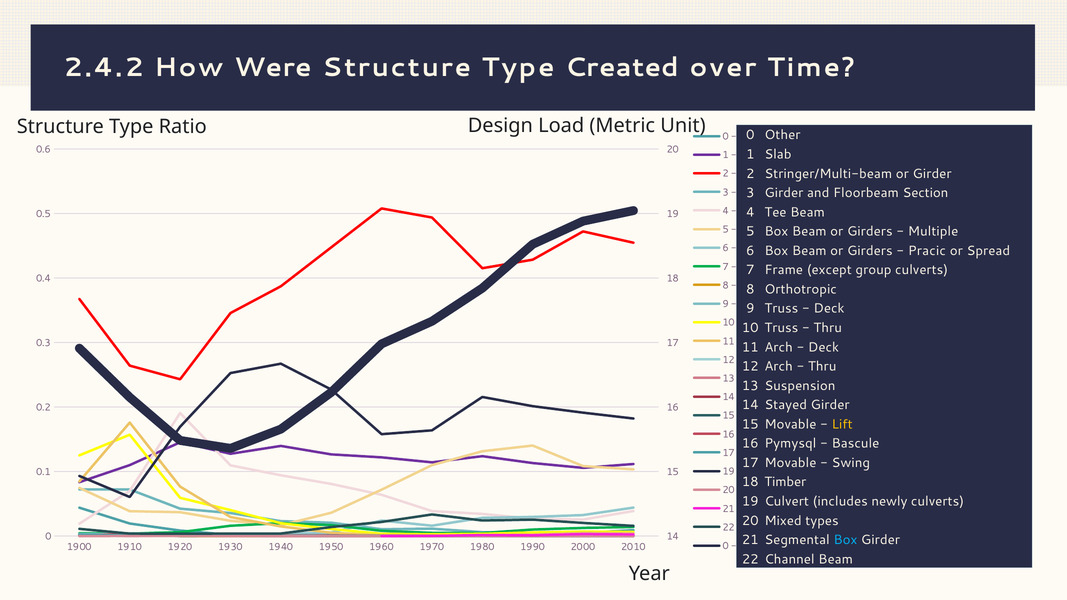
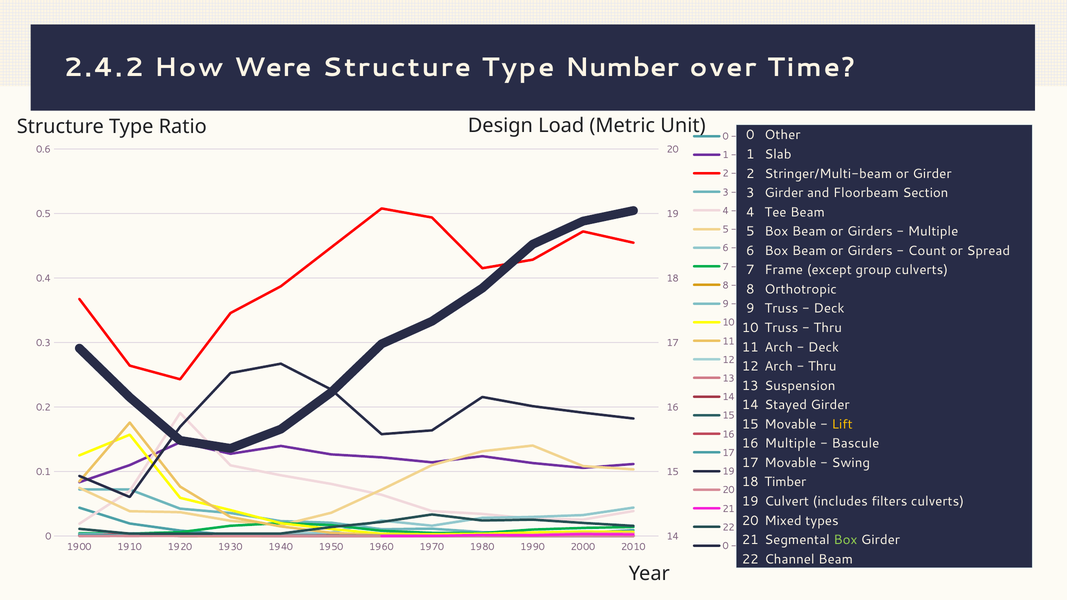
Created: Created -> Number
Pracic: Pracic -> Count
16 Pymysql: Pymysql -> Multiple
newly: newly -> filters
Box at (845, 540) colour: light blue -> light green
